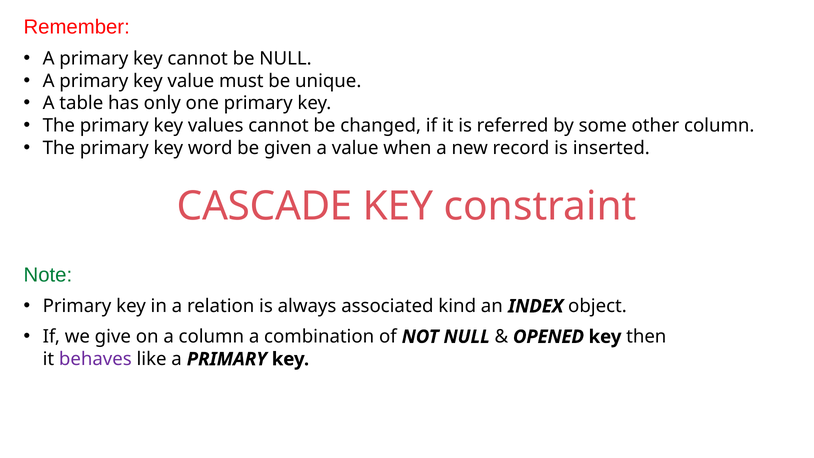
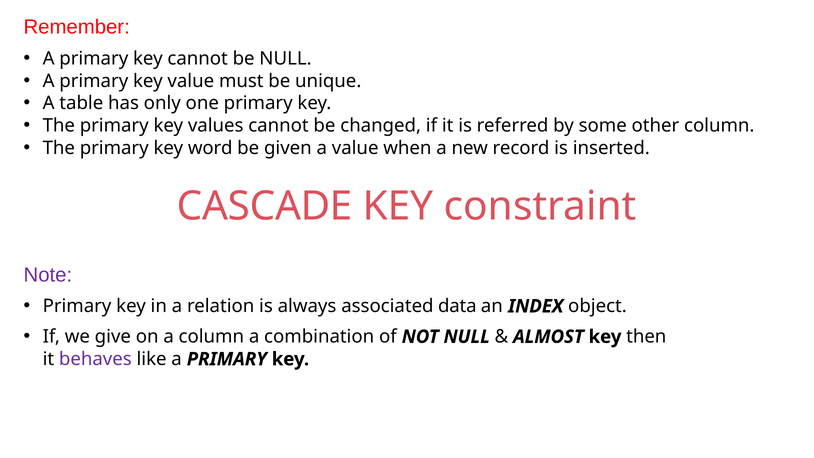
Note colour: green -> purple
kind: kind -> data
OPENED: OPENED -> ALMOST
